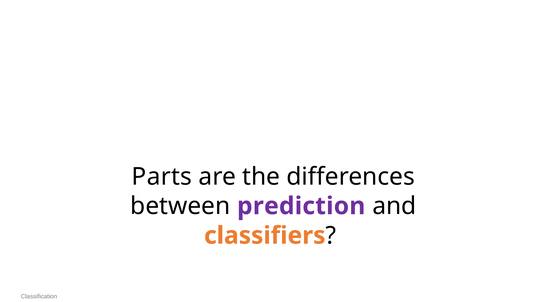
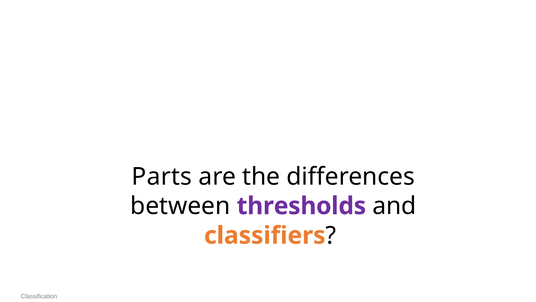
prediction: prediction -> thresholds
